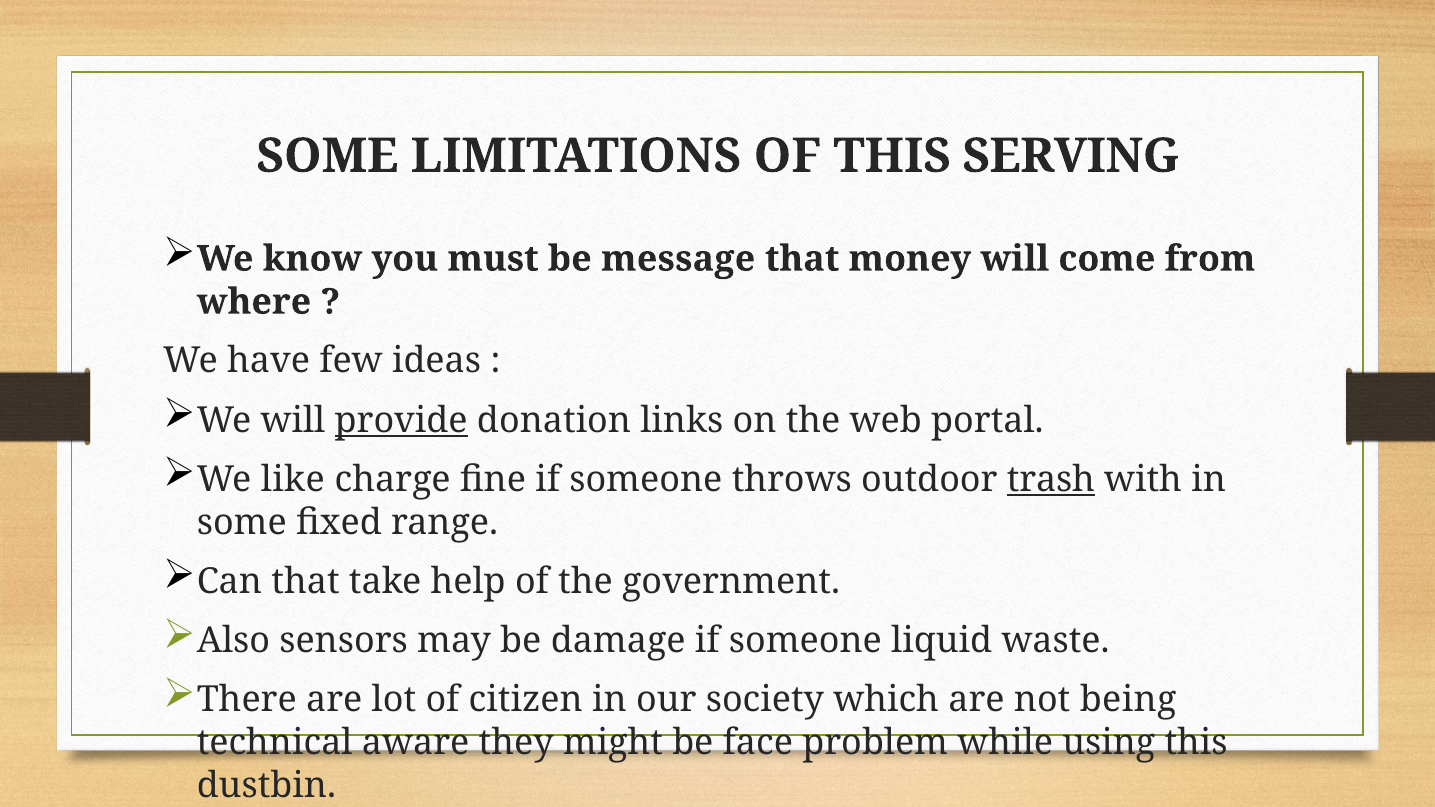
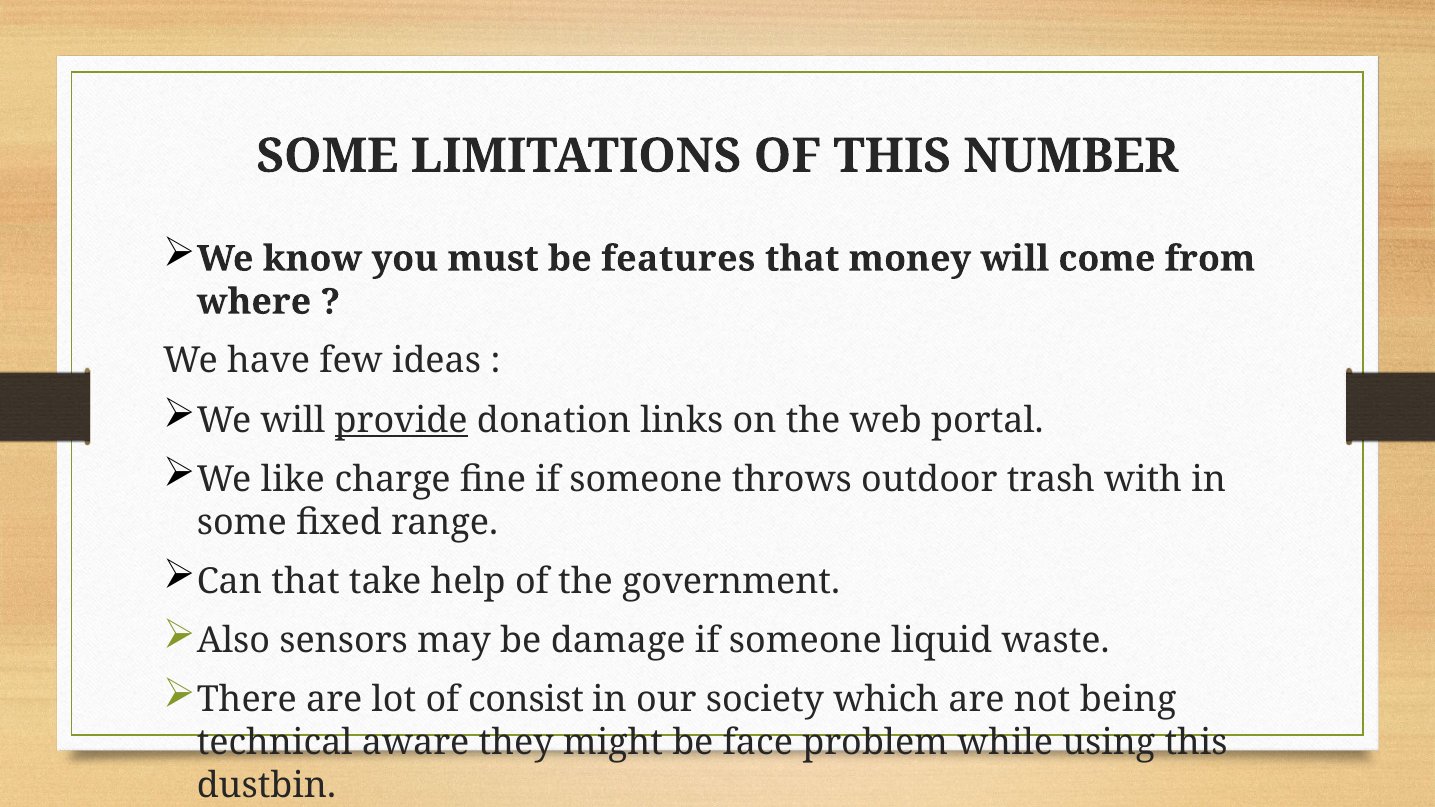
SERVING: SERVING -> NUMBER
message: message -> features
trash underline: present -> none
citizen: citizen -> consist
